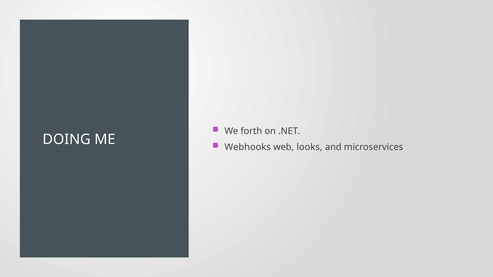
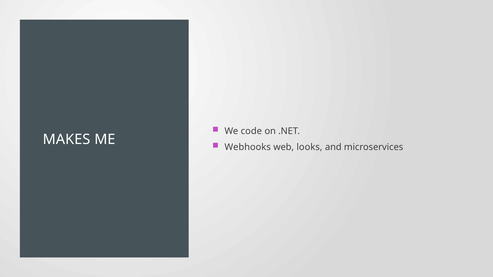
forth: forth -> code
DOING: DOING -> MAKES
